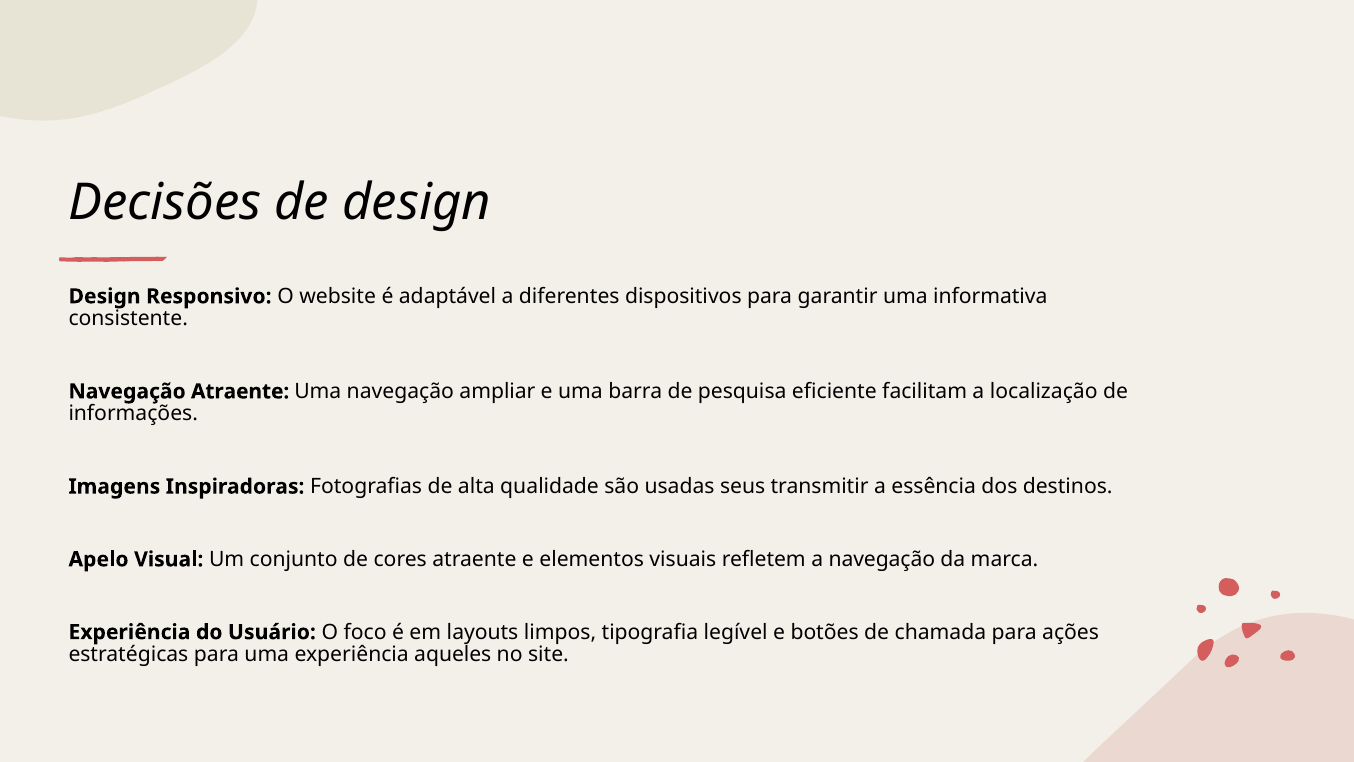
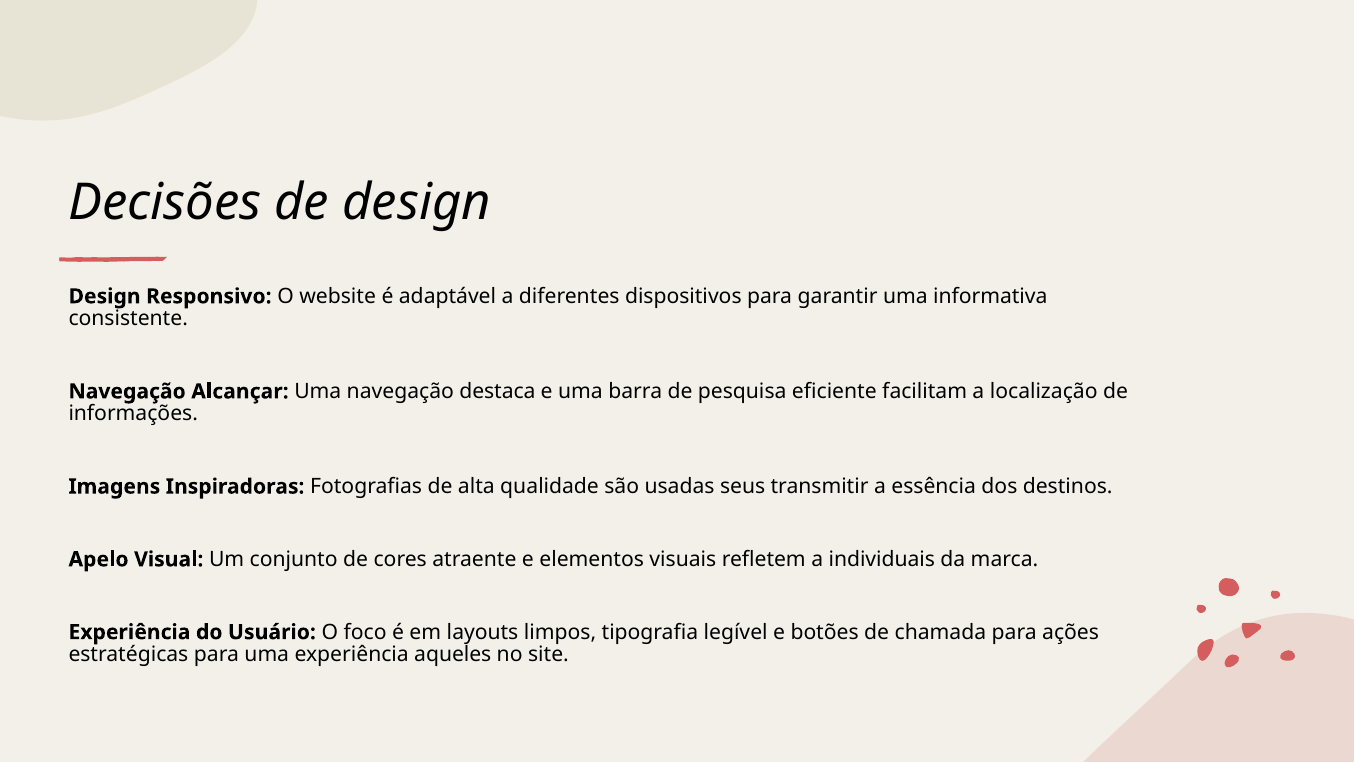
Navegação Atraente: Atraente -> Alcançar
ampliar: ampliar -> destaca
a navegação: navegação -> individuais
